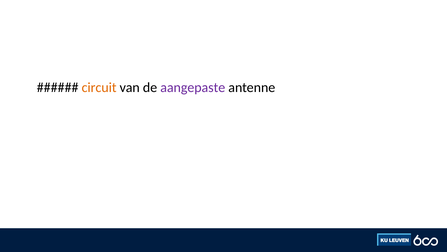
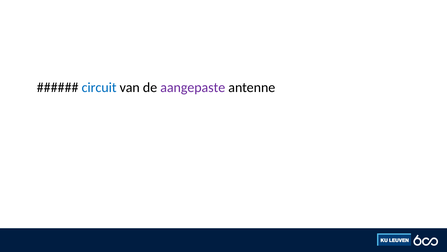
circuit colour: orange -> blue
